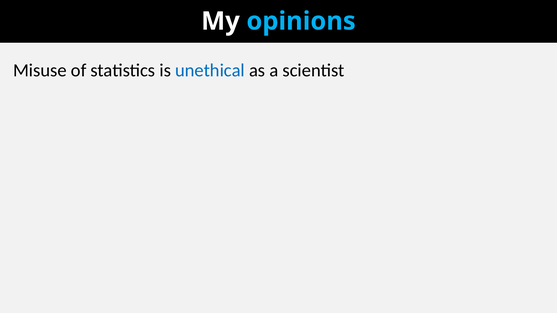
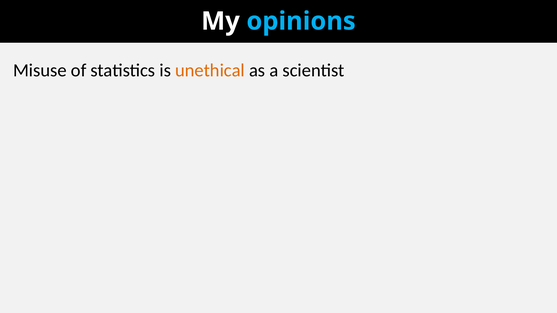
unethical colour: blue -> orange
